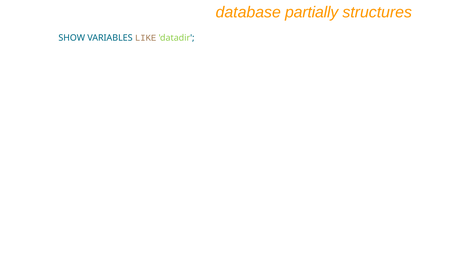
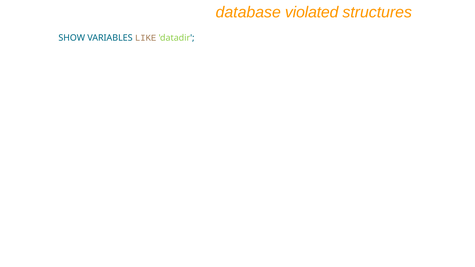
partially: partially -> violated
